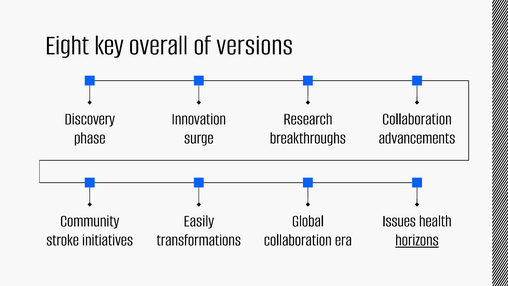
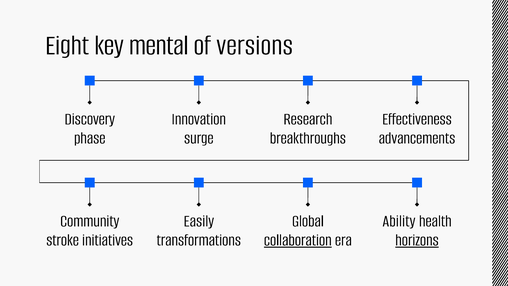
overall: overall -> mental
Collaboration at (417, 118): Collaboration -> Effectiveness
Issues: Issues -> Ability
collaboration at (298, 239) underline: none -> present
